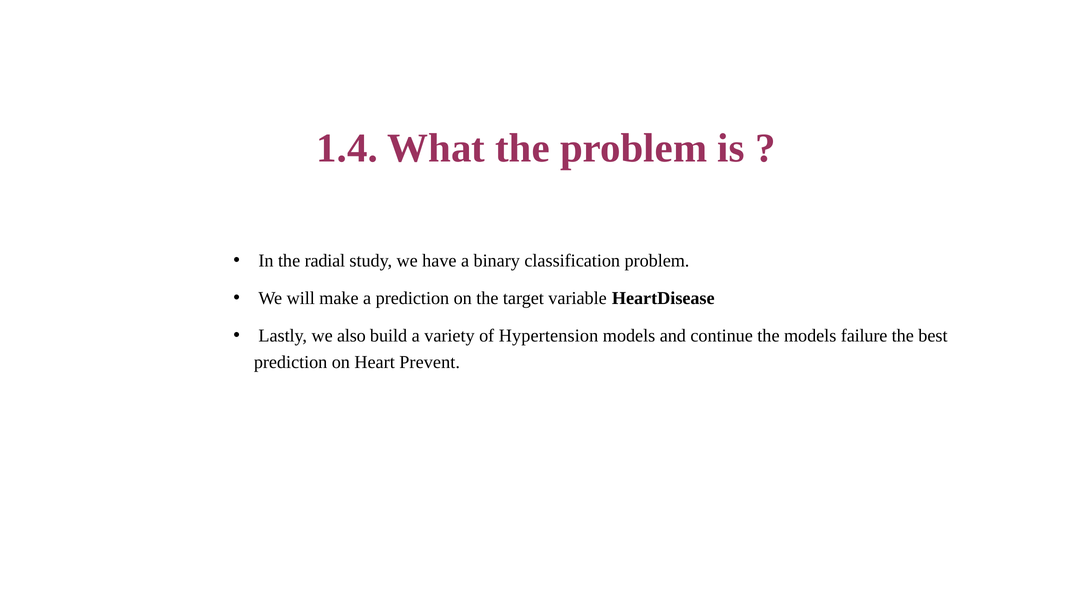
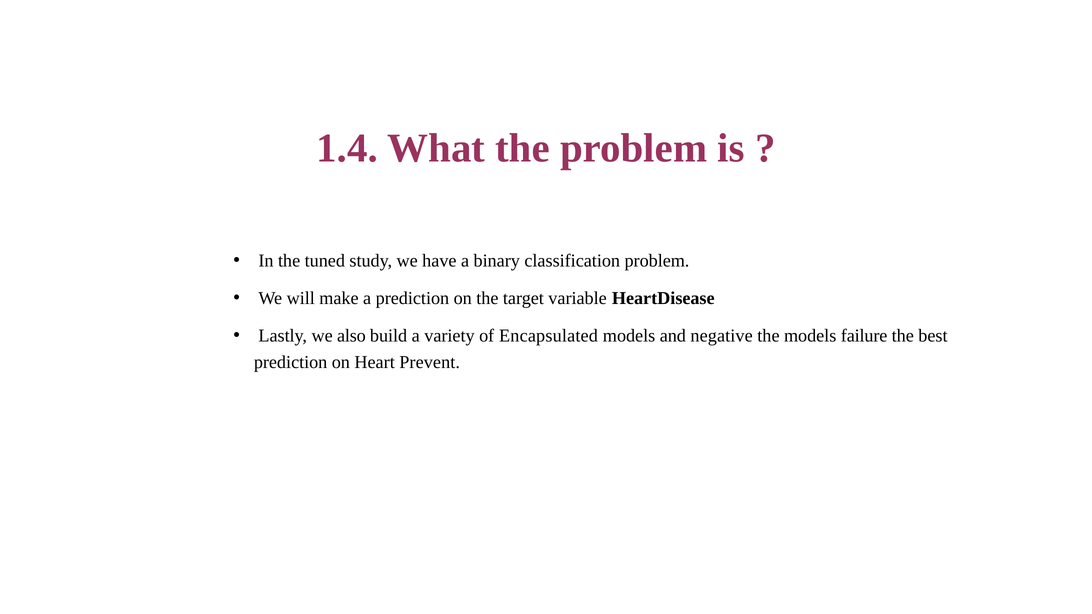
radial: radial -> tuned
Hypertension: Hypertension -> Encapsulated
continue: continue -> negative
